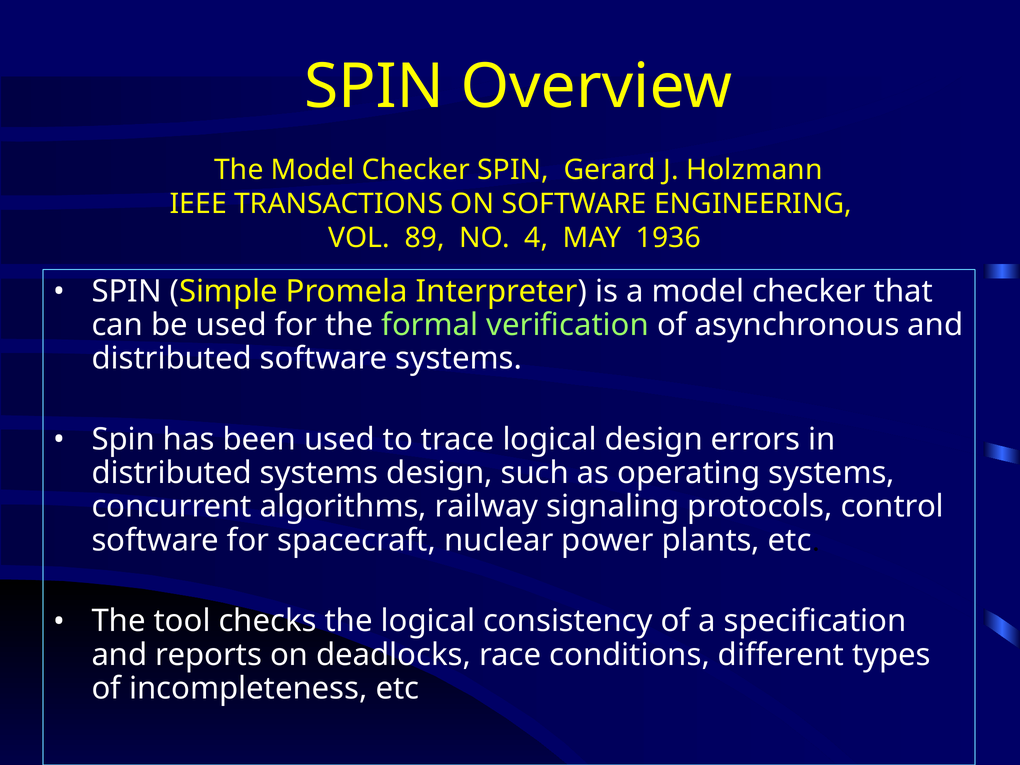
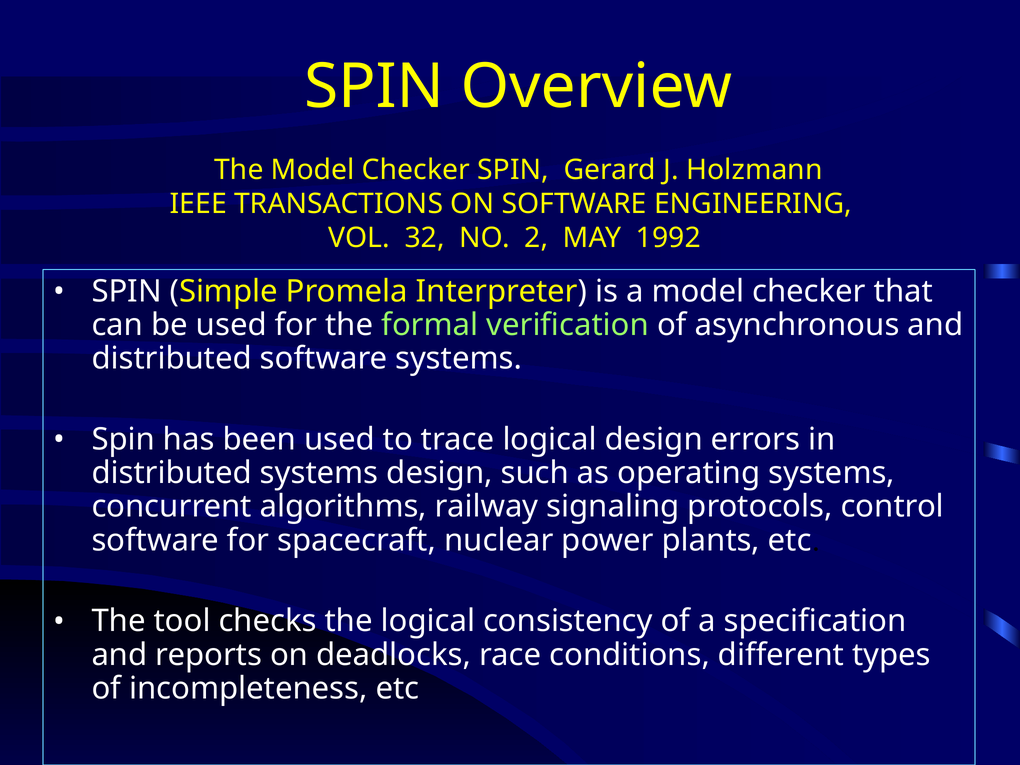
89: 89 -> 32
4: 4 -> 2
1936: 1936 -> 1992
